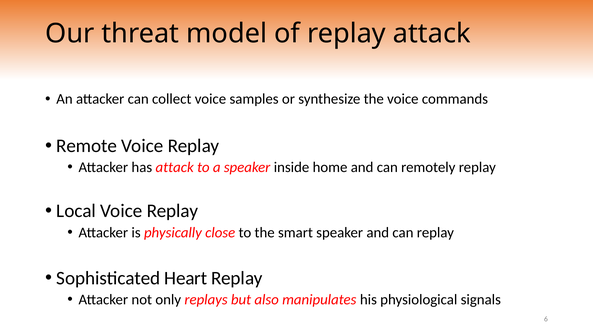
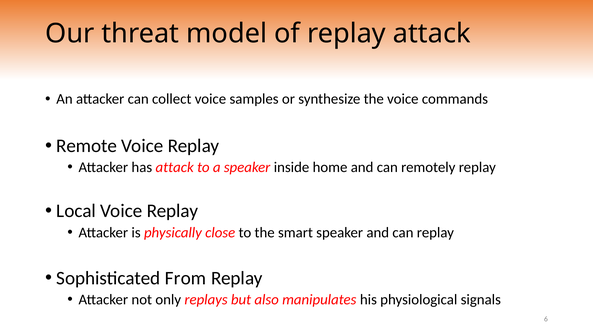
Heart: Heart -> From
